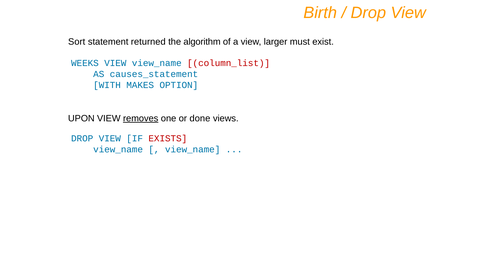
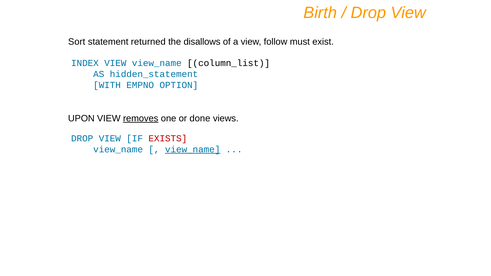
algorithm: algorithm -> disallows
larger: larger -> follow
WEEKS: WEEKS -> INDEX
column_list colour: red -> black
causes_statement: causes_statement -> hidden_statement
MAKES: MAKES -> EMPNO
view_name at (193, 149) underline: none -> present
